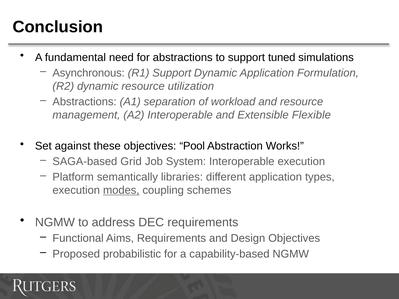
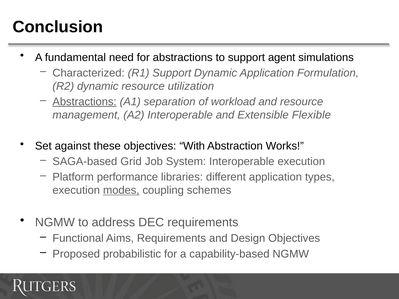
tuned: tuned -> agent
Asynchronous: Asynchronous -> Characterized
Abstractions at (85, 102) underline: none -> present
Pool: Pool -> With
semantically: semantically -> performance
